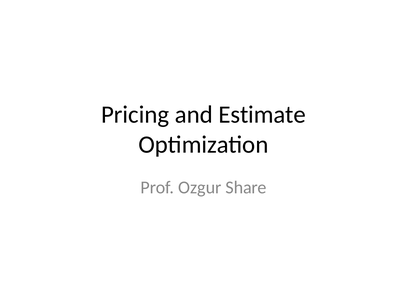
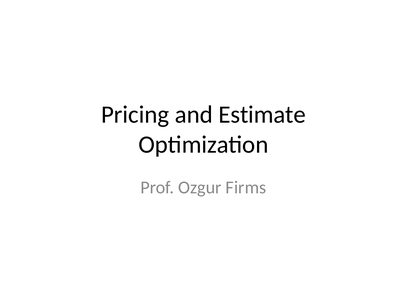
Share: Share -> Firms
